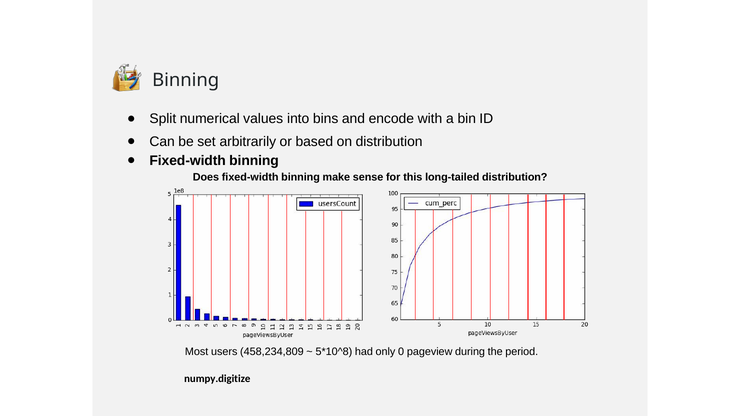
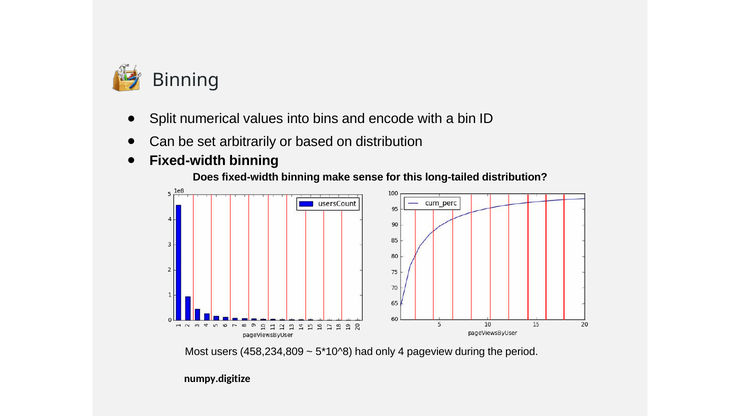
0: 0 -> 4
